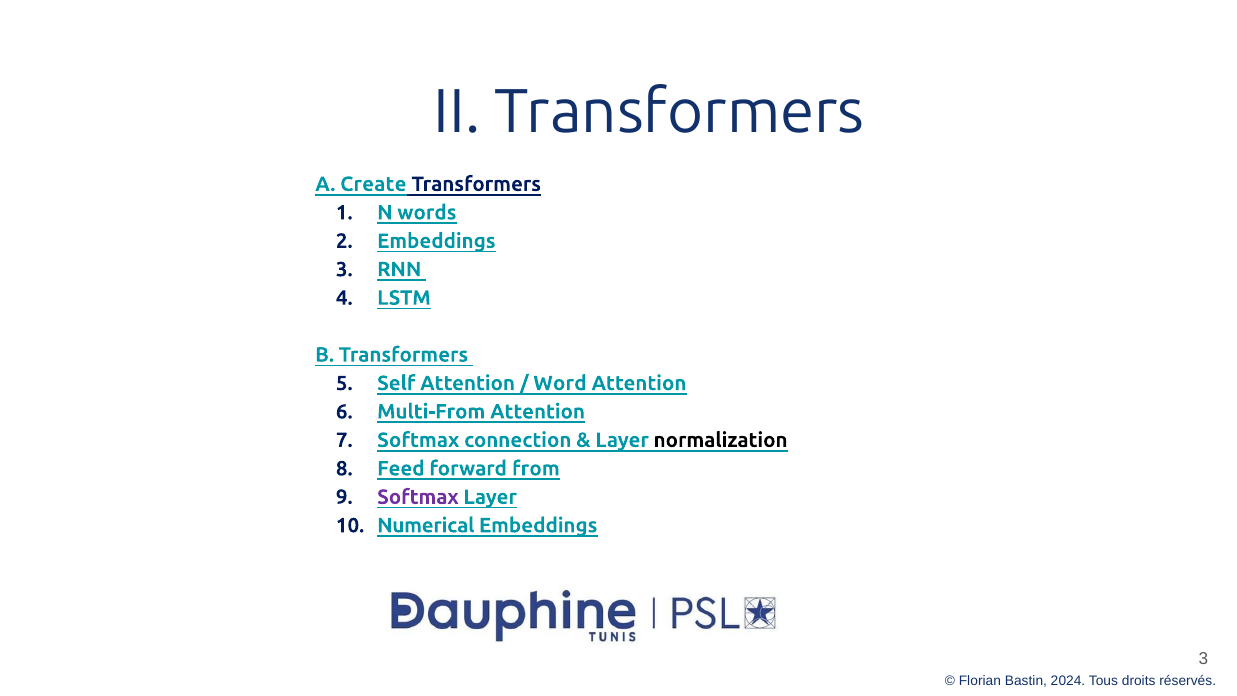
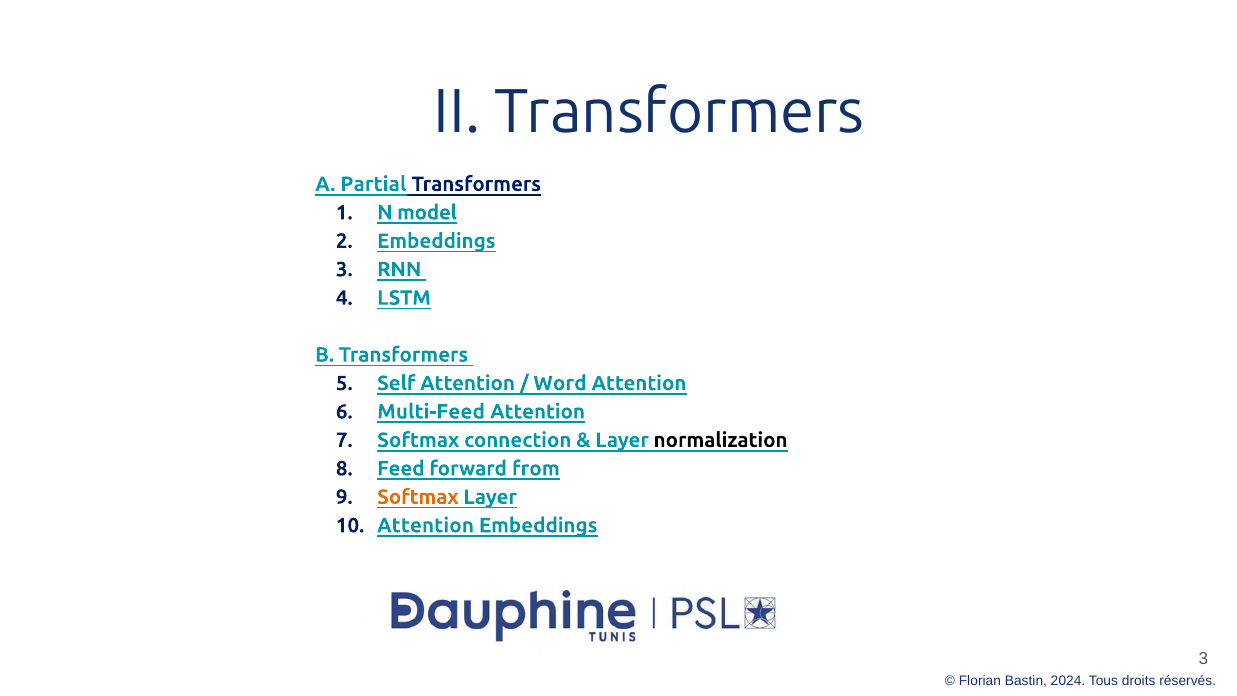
Create: Create -> Partial
words: words -> model
Multi-From: Multi-From -> Multi-Feed
Softmax at (418, 497) colour: purple -> orange
Numerical at (426, 525): Numerical -> Attention
